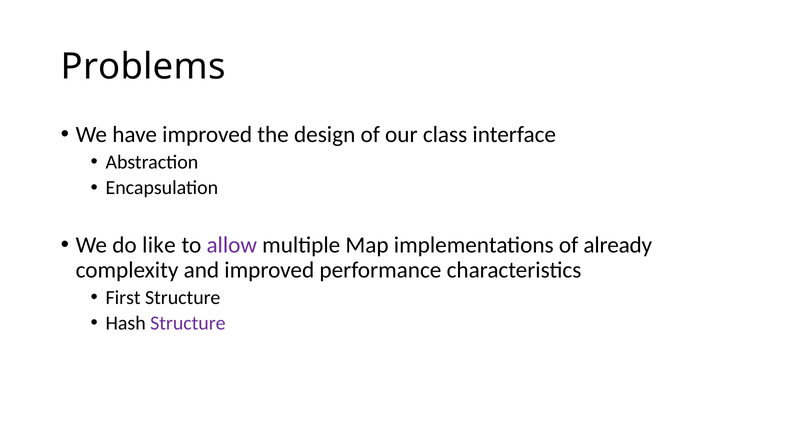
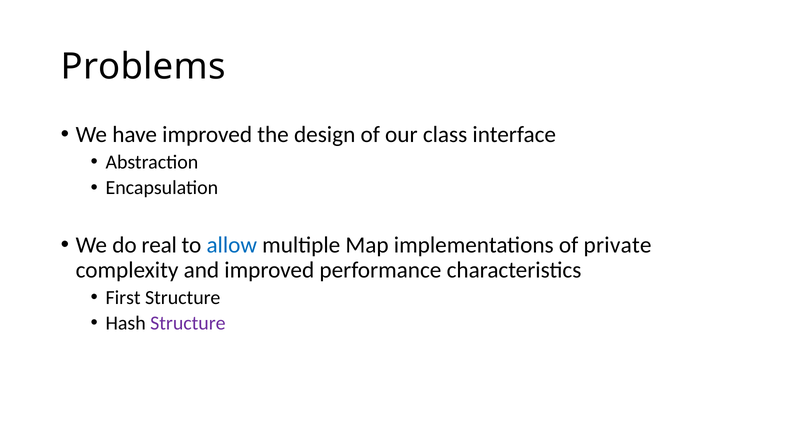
like: like -> real
allow colour: purple -> blue
already: already -> private
